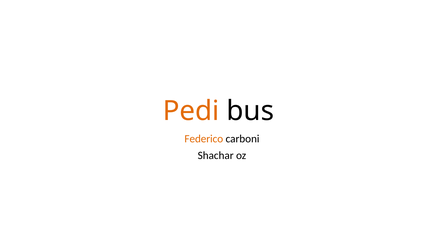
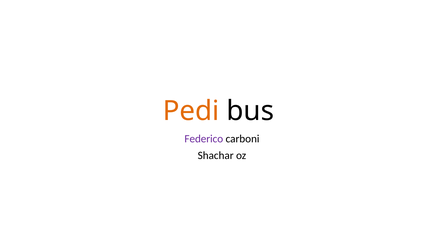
Federico colour: orange -> purple
